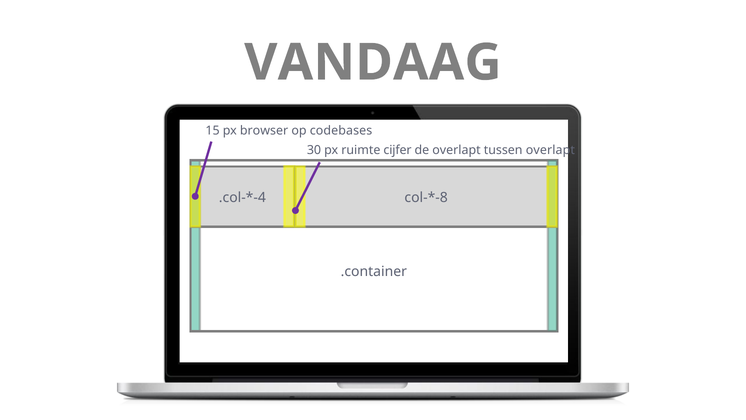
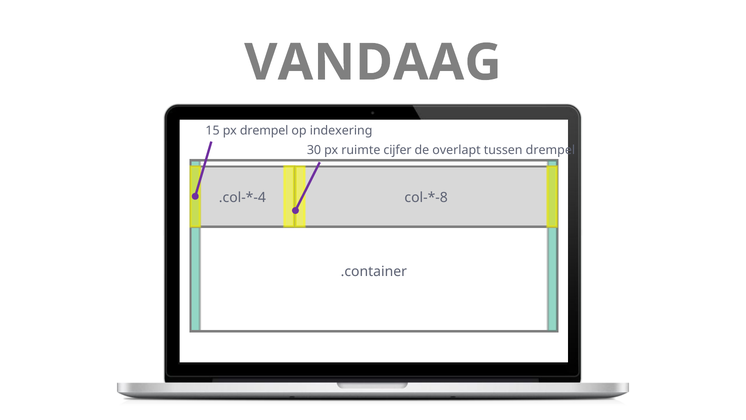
px browser: browser -> drempel
codebases: codebases -> indexering
tussen overlapt: overlapt -> drempel
